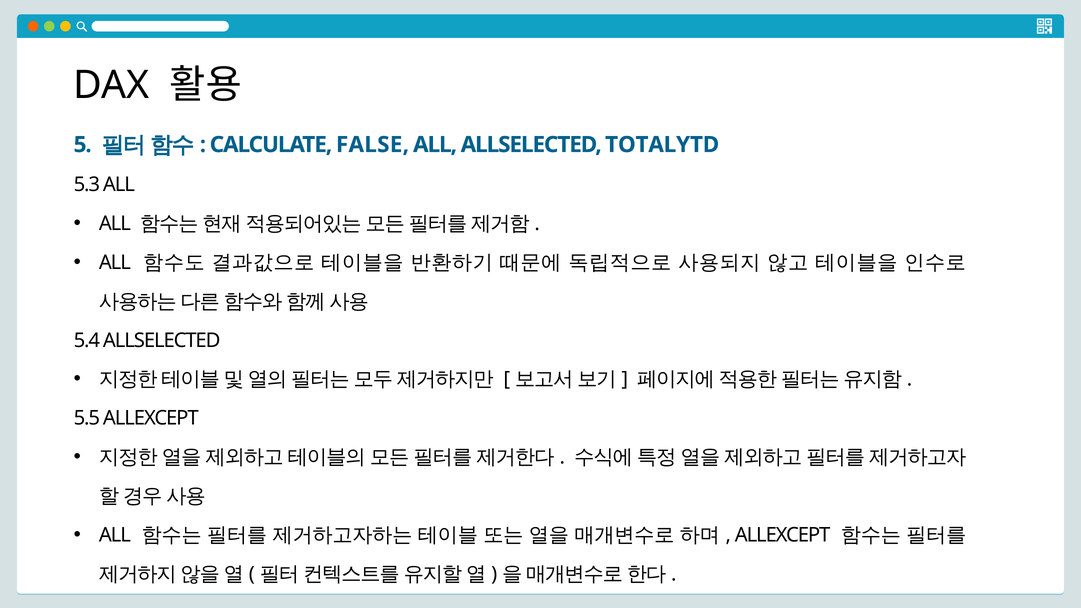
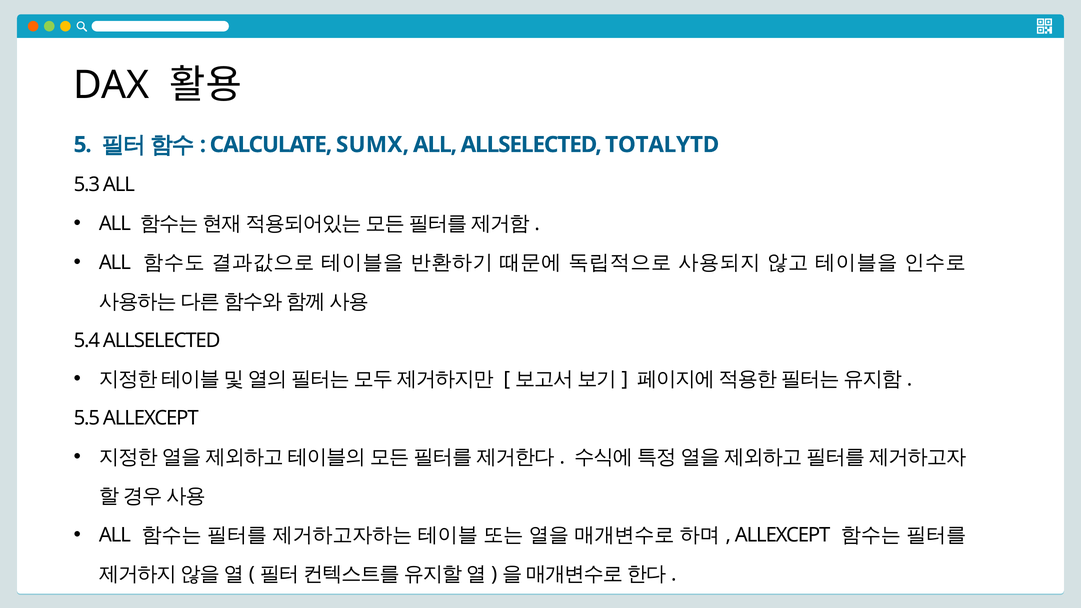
FALSE: FALSE -> SUMX
